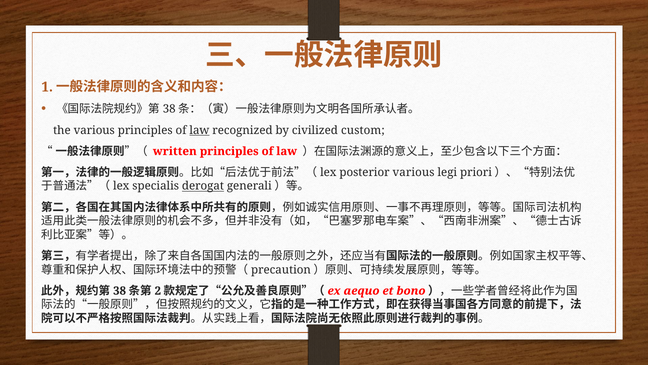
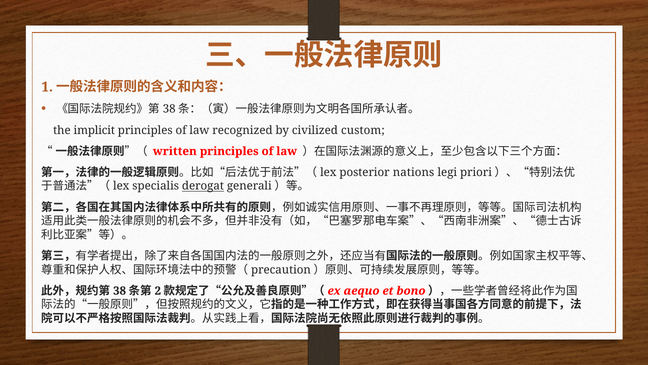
the various: various -> implicit
law at (199, 130) underline: present -> none
posterior various: various -> nations
